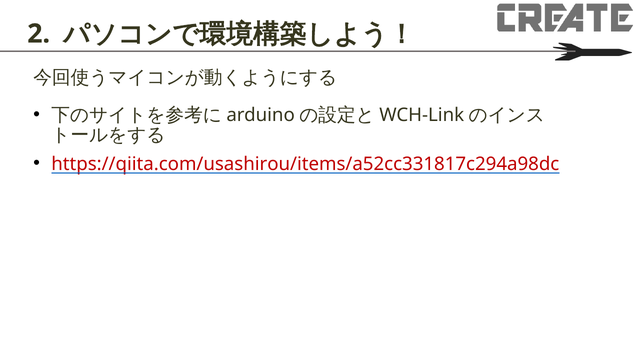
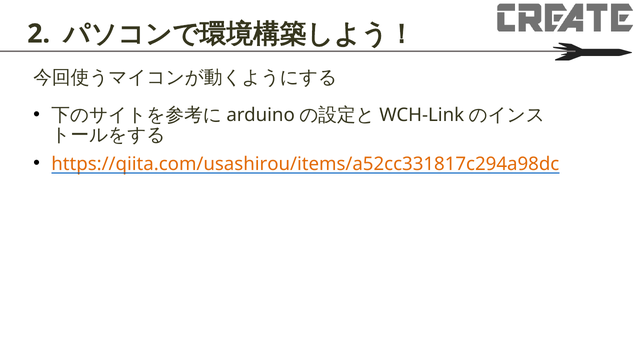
https://qiita.com/usashirou/items/a52cc331817c294a98dc colour: red -> orange
